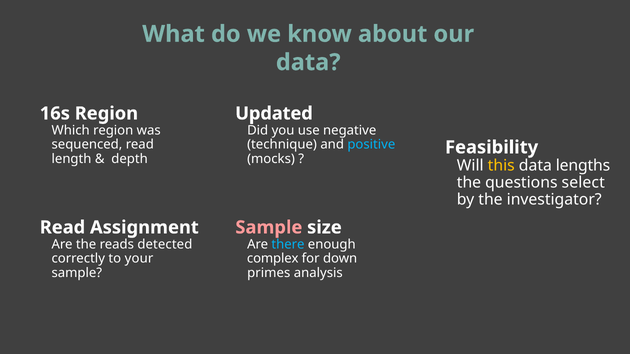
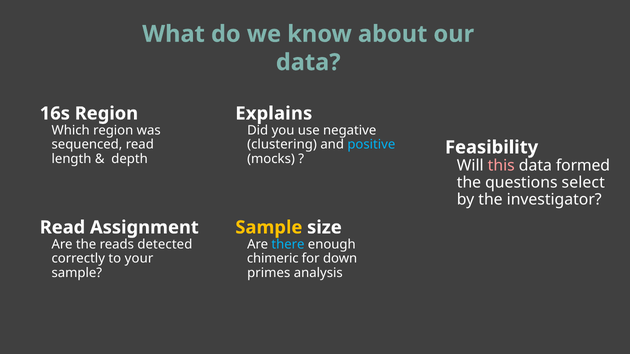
Updated: Updated -> Explains
technique: technique -> clustering
this colour: yellow -> pink
lengths: lengths -> formed
Sample at (269, 228) colour: pink -> yellow
complex: complex -> chimeric
